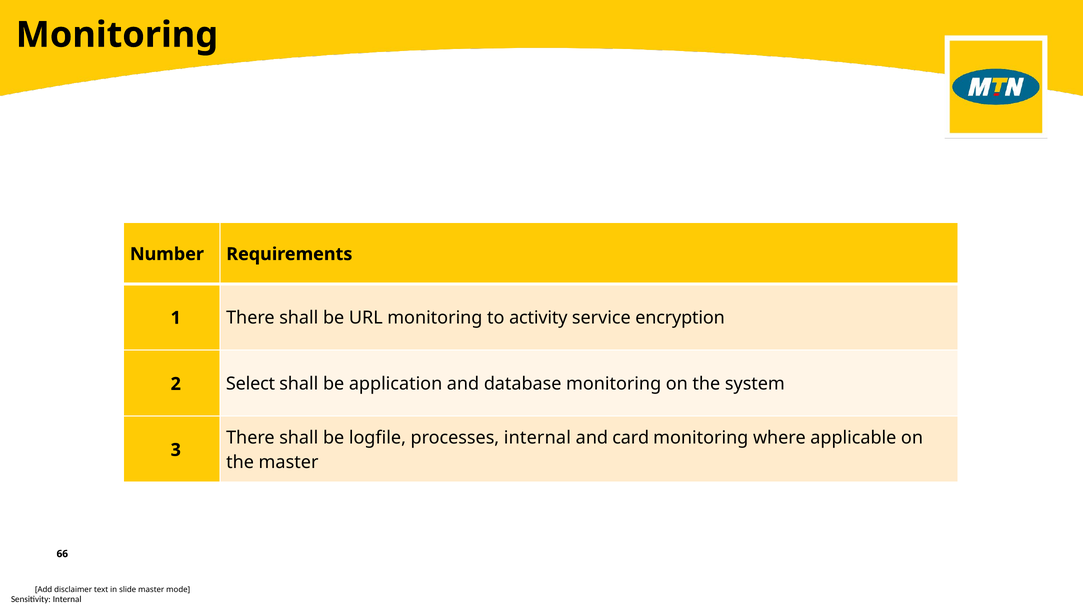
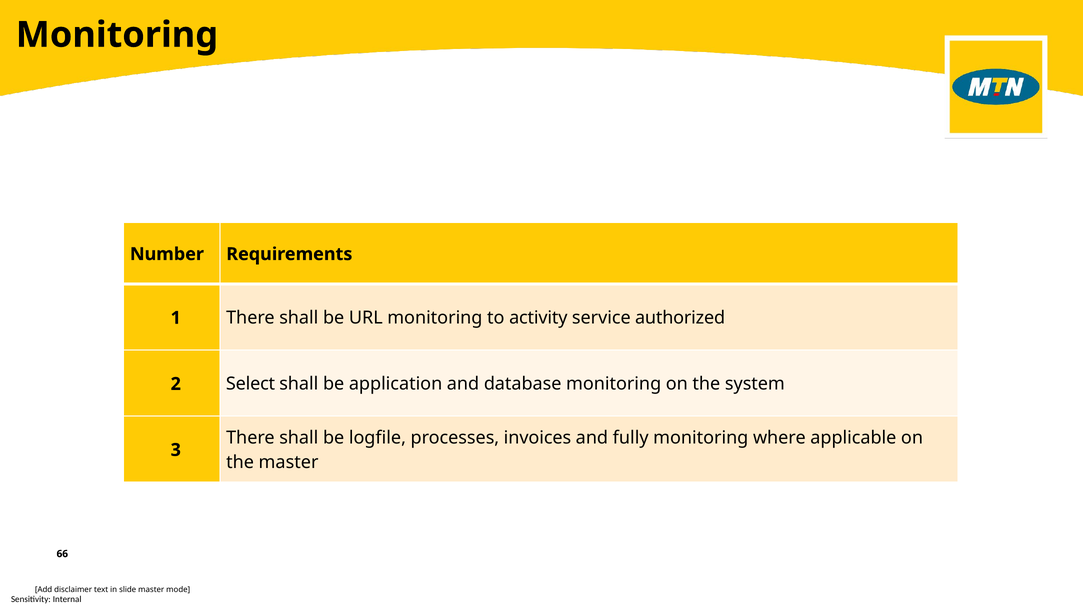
encryption: encryption -> authorized
processes internal: internal -> invoices
card: card -> fully
